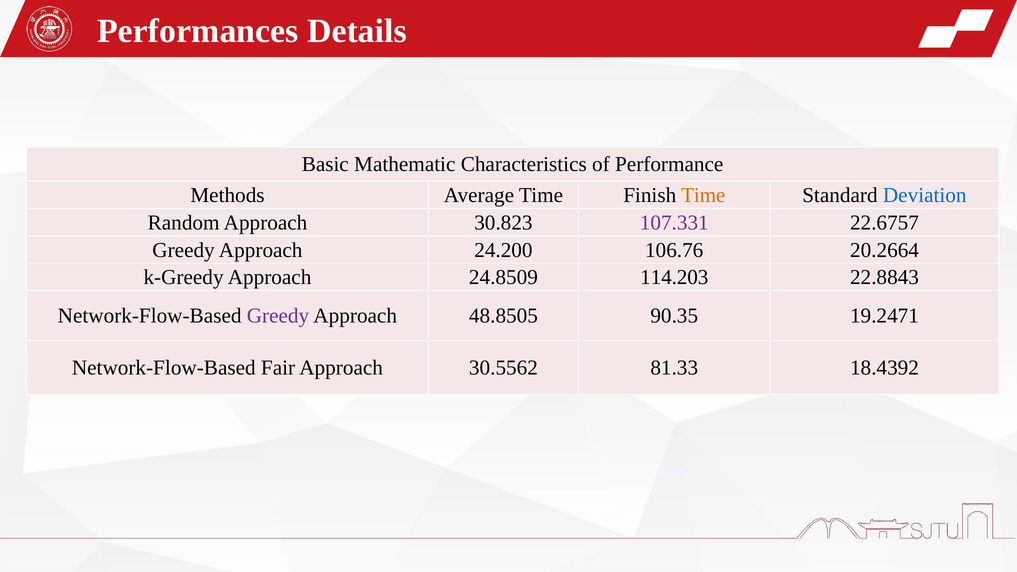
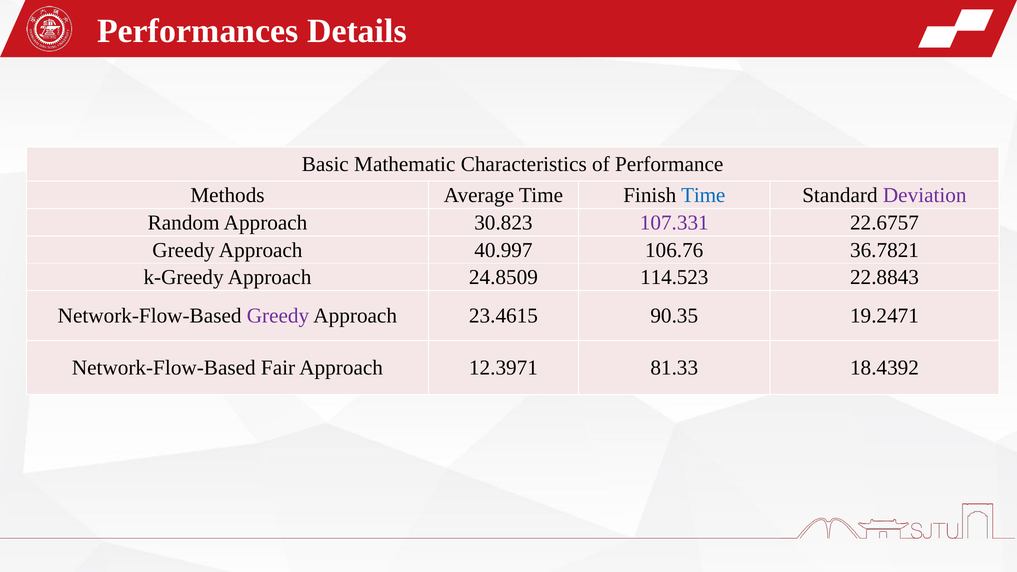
Time at (703, 195) colour: orange -> blue
Deviation colour: blue -> purple
24.200: 24.200 -> 40.997
20.2664: 20.2664 -> 36.7821
114.203: 114.203 -> 114.523
48.8505: 48.8505 -> 23.4615
30.5562: 30.5562 -> 12.3971
